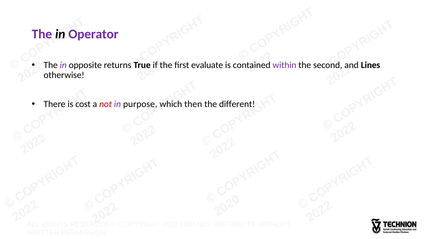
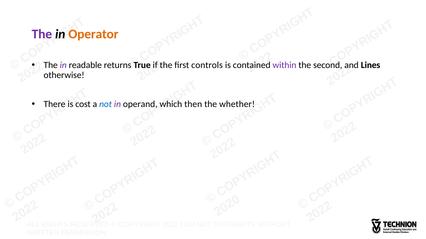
Operator colour: purple -> orange
opposite: opposite -> readable
evaluate: evaluate -> controls
not at (106, 104) colour: red -> blue
purpose: purpose -> operand
different: different -> whether
